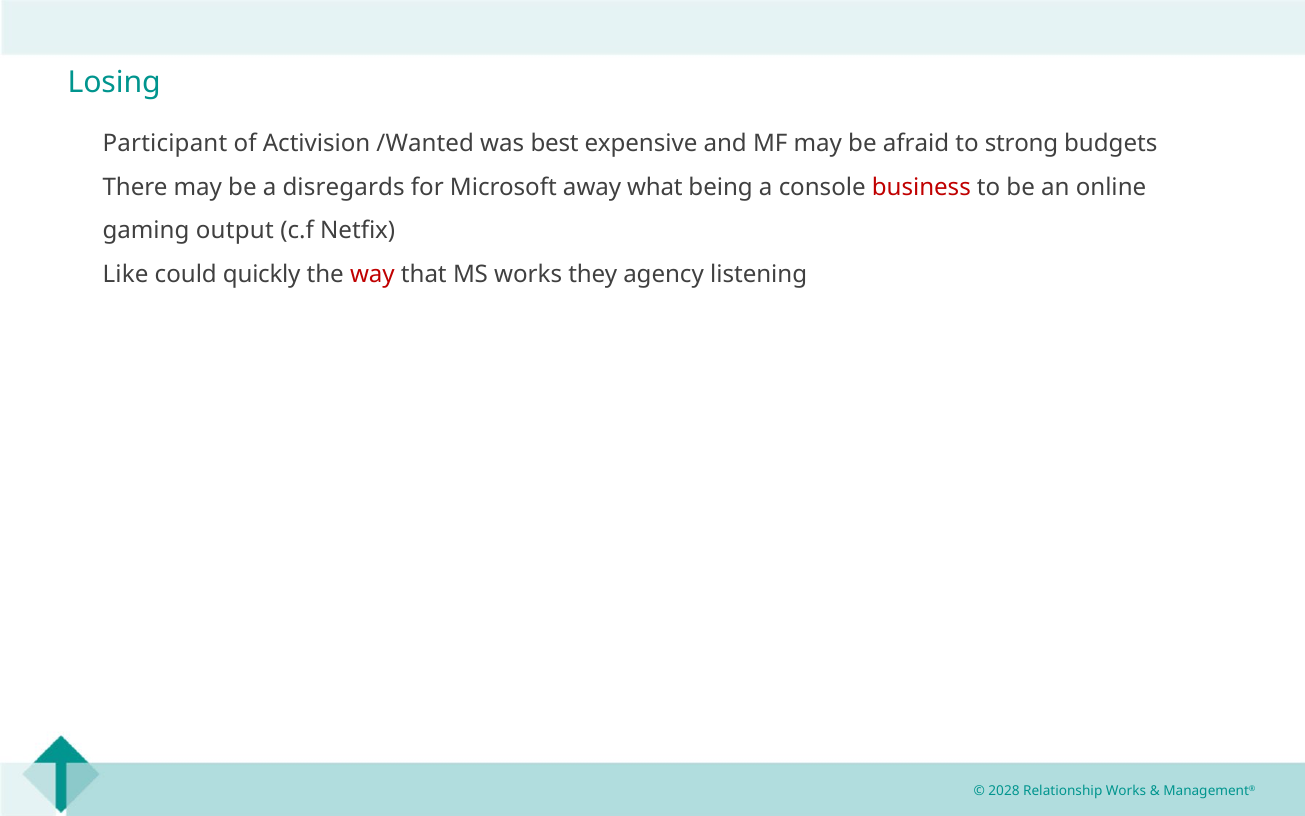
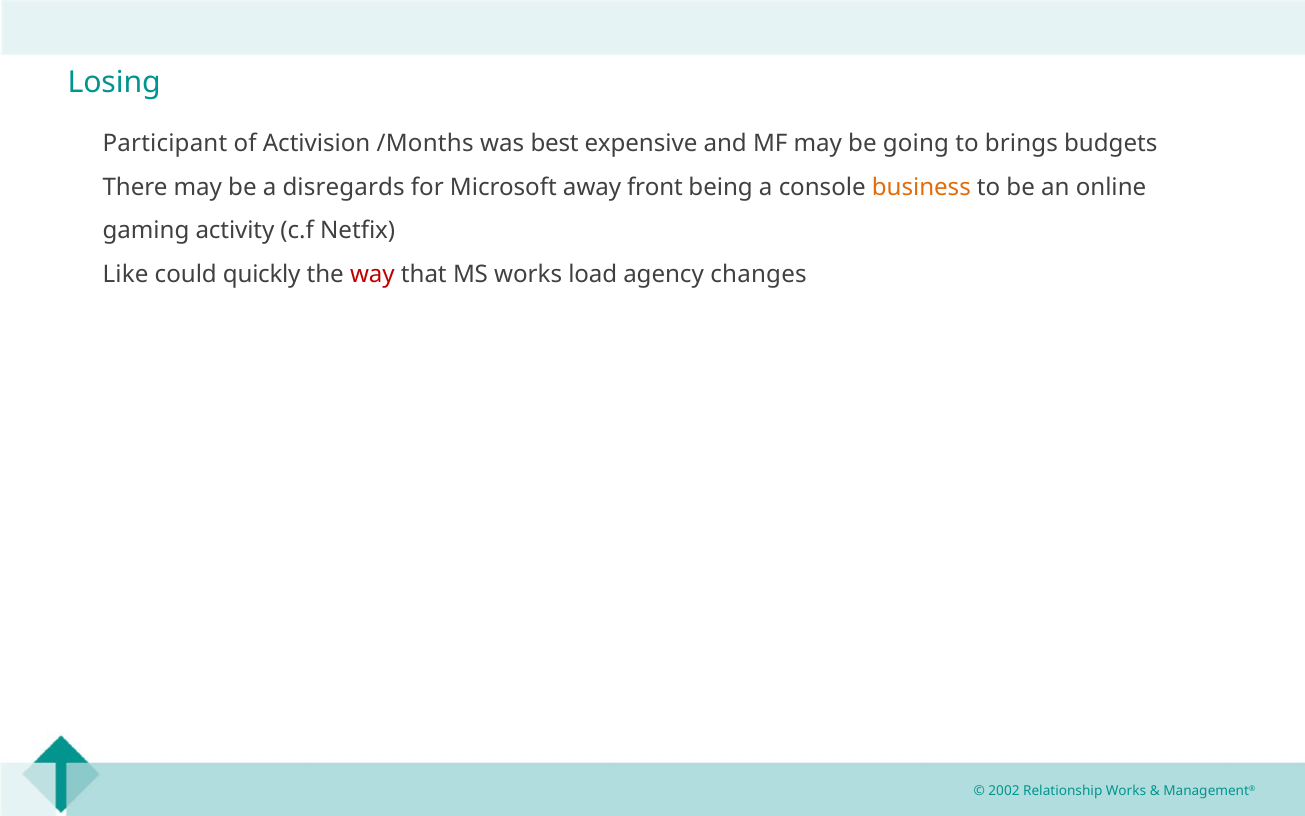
/Wanted: /Wanted -> /Months
afraid: afraid -> going
strong: strong -> brings
what: what -> front
business colour: red -> orange
output: output -> activity
they: they -> load
listening: listening -> changes
2028: 2028 -> 2002
